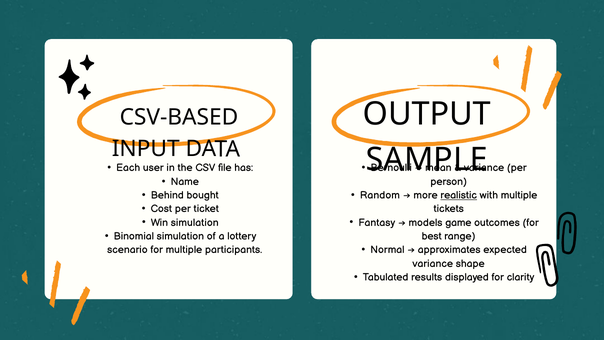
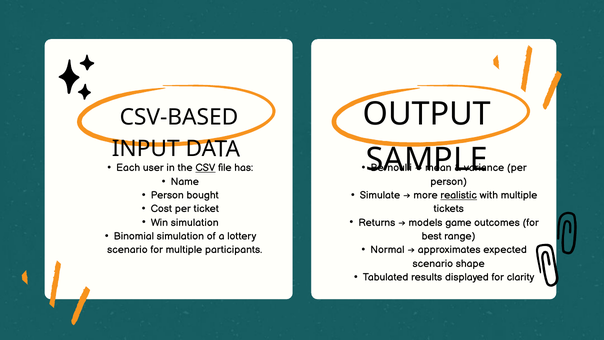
CSV underline: none -> present
Behind at (167, 195): Behind -> Person
Random: Random -> Simulate
Fantasy: Fantasy -> Returns
variance at (433, 263): variance -> scenario
